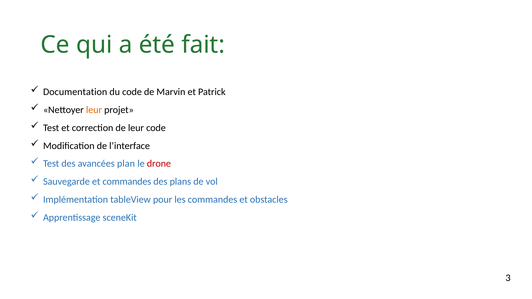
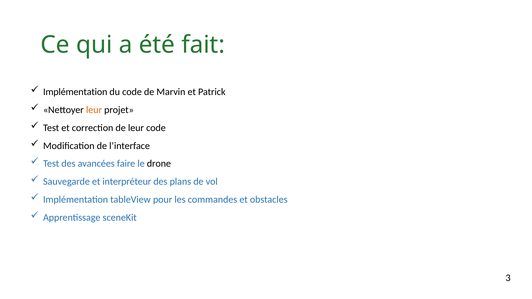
Documentation at (75, 92): Documentation -> Implémentation
plan: plan -> faire
drone colour: red -> black
et commandes: commandes -> interpréteur
